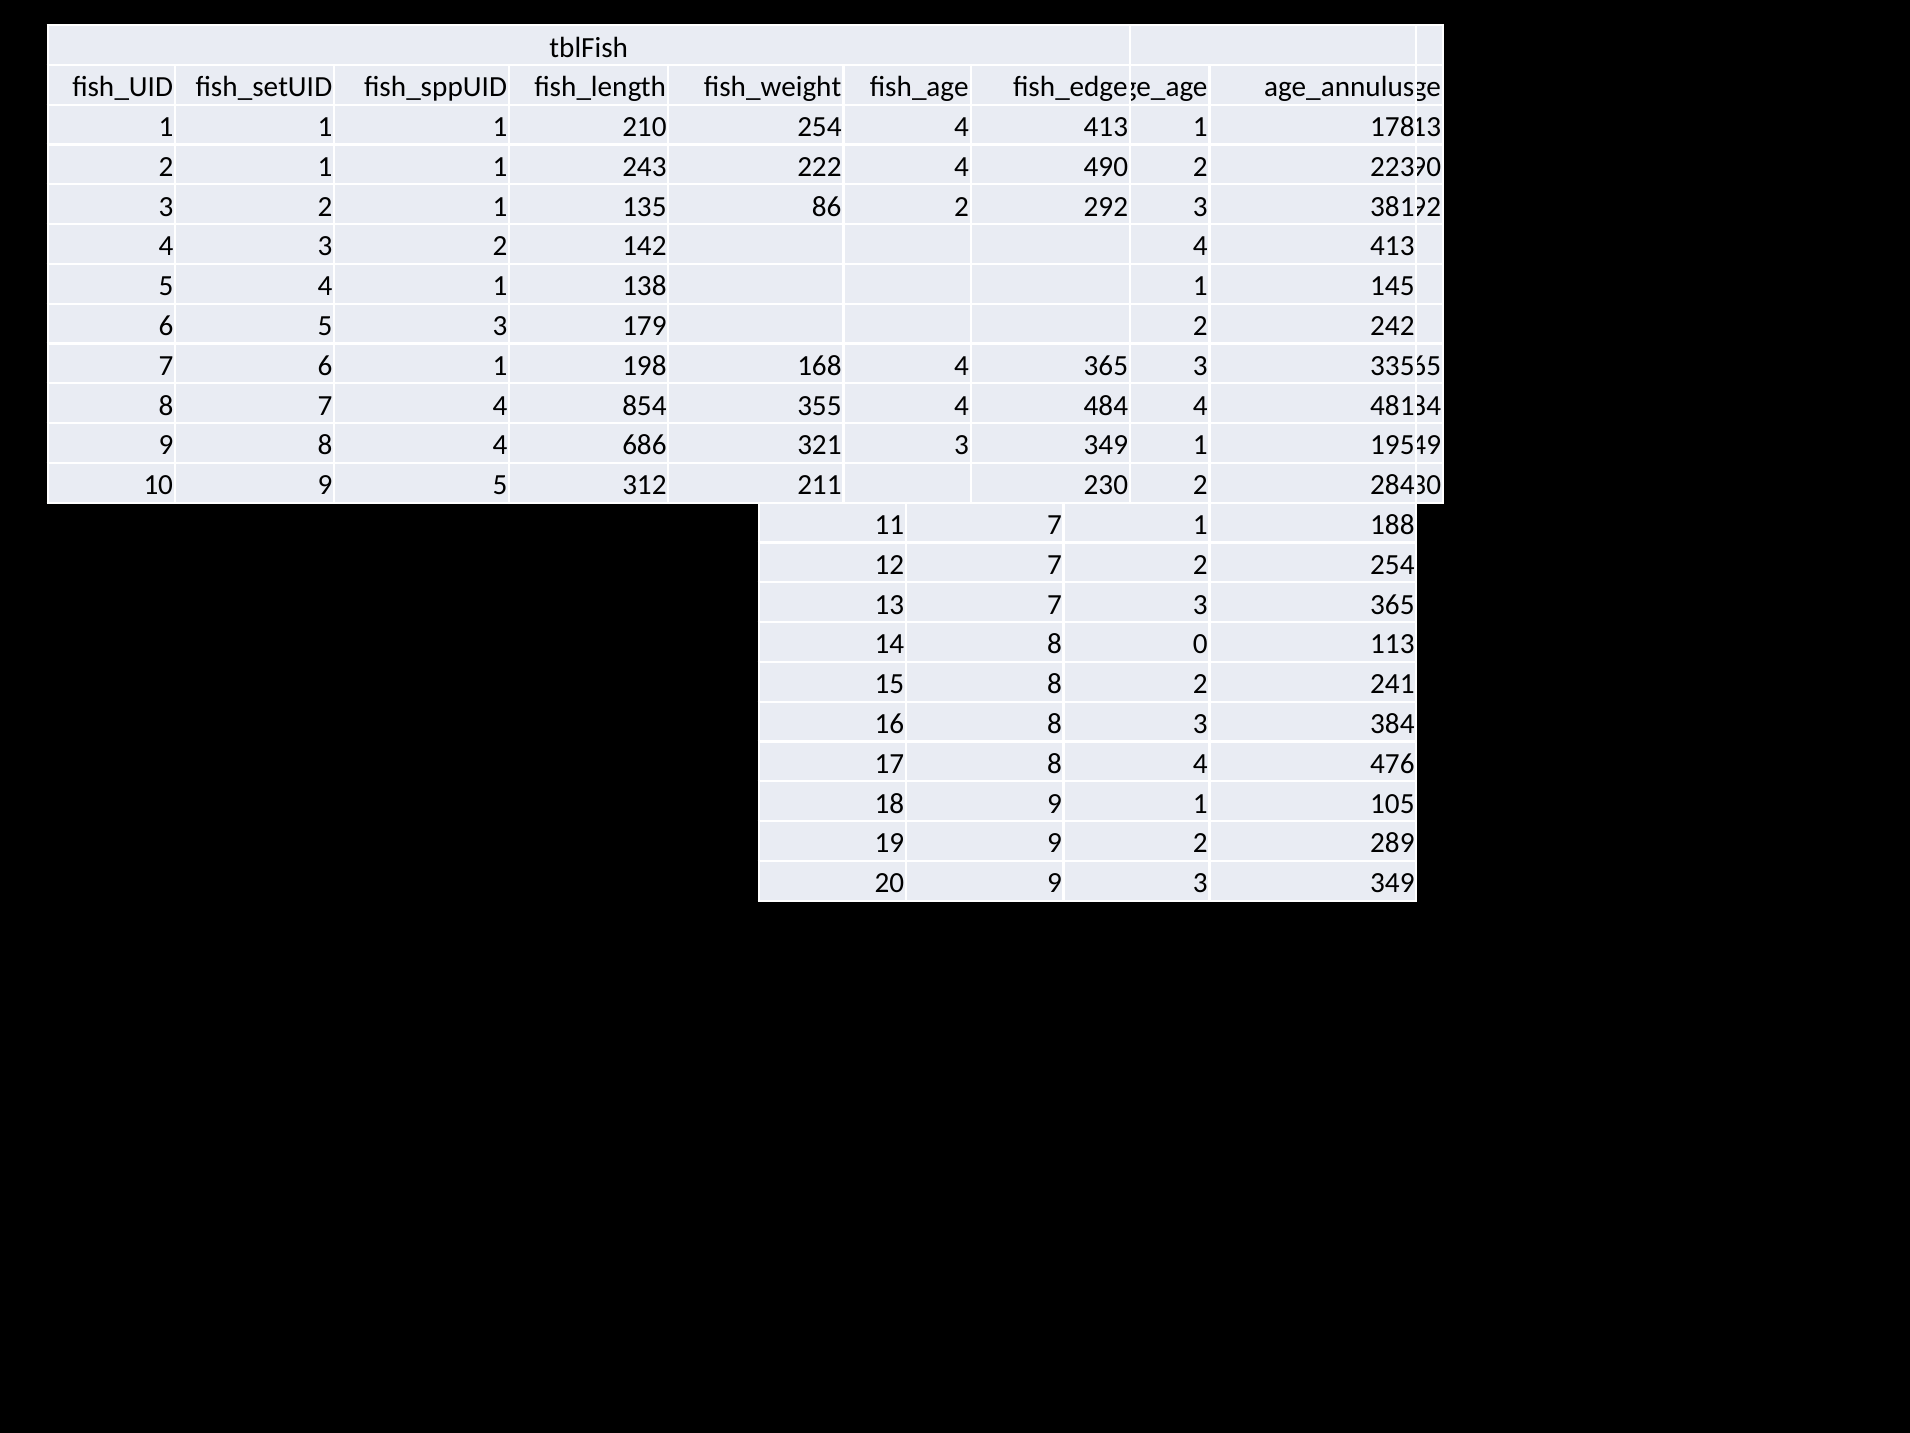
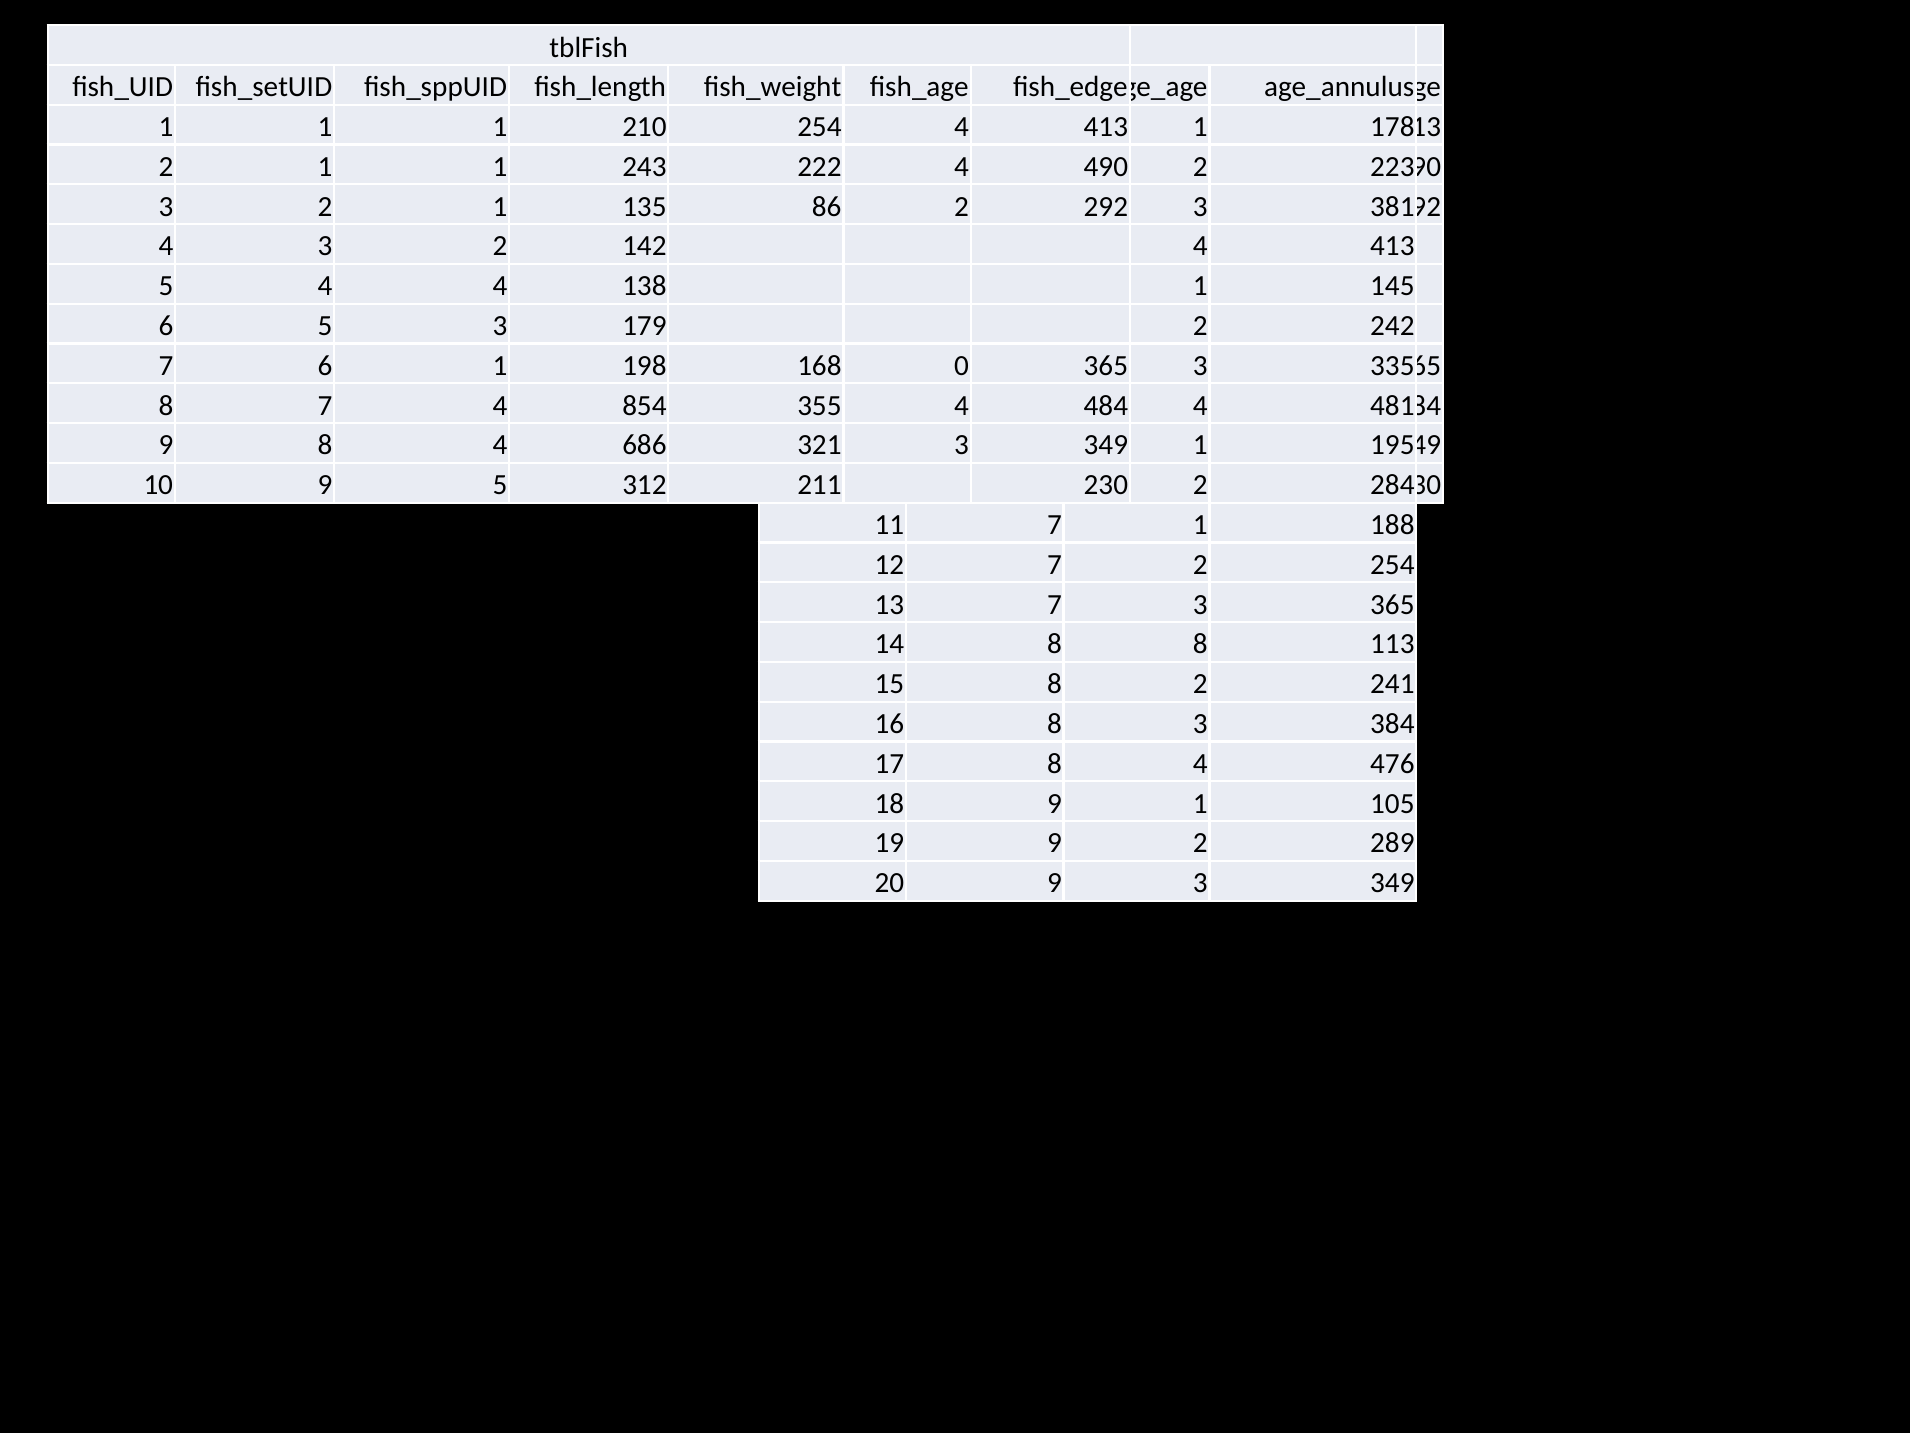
5 4 1: 1 -> 4
4 at (962, 366): 4 -> 0
8 0: 0 -> 8
